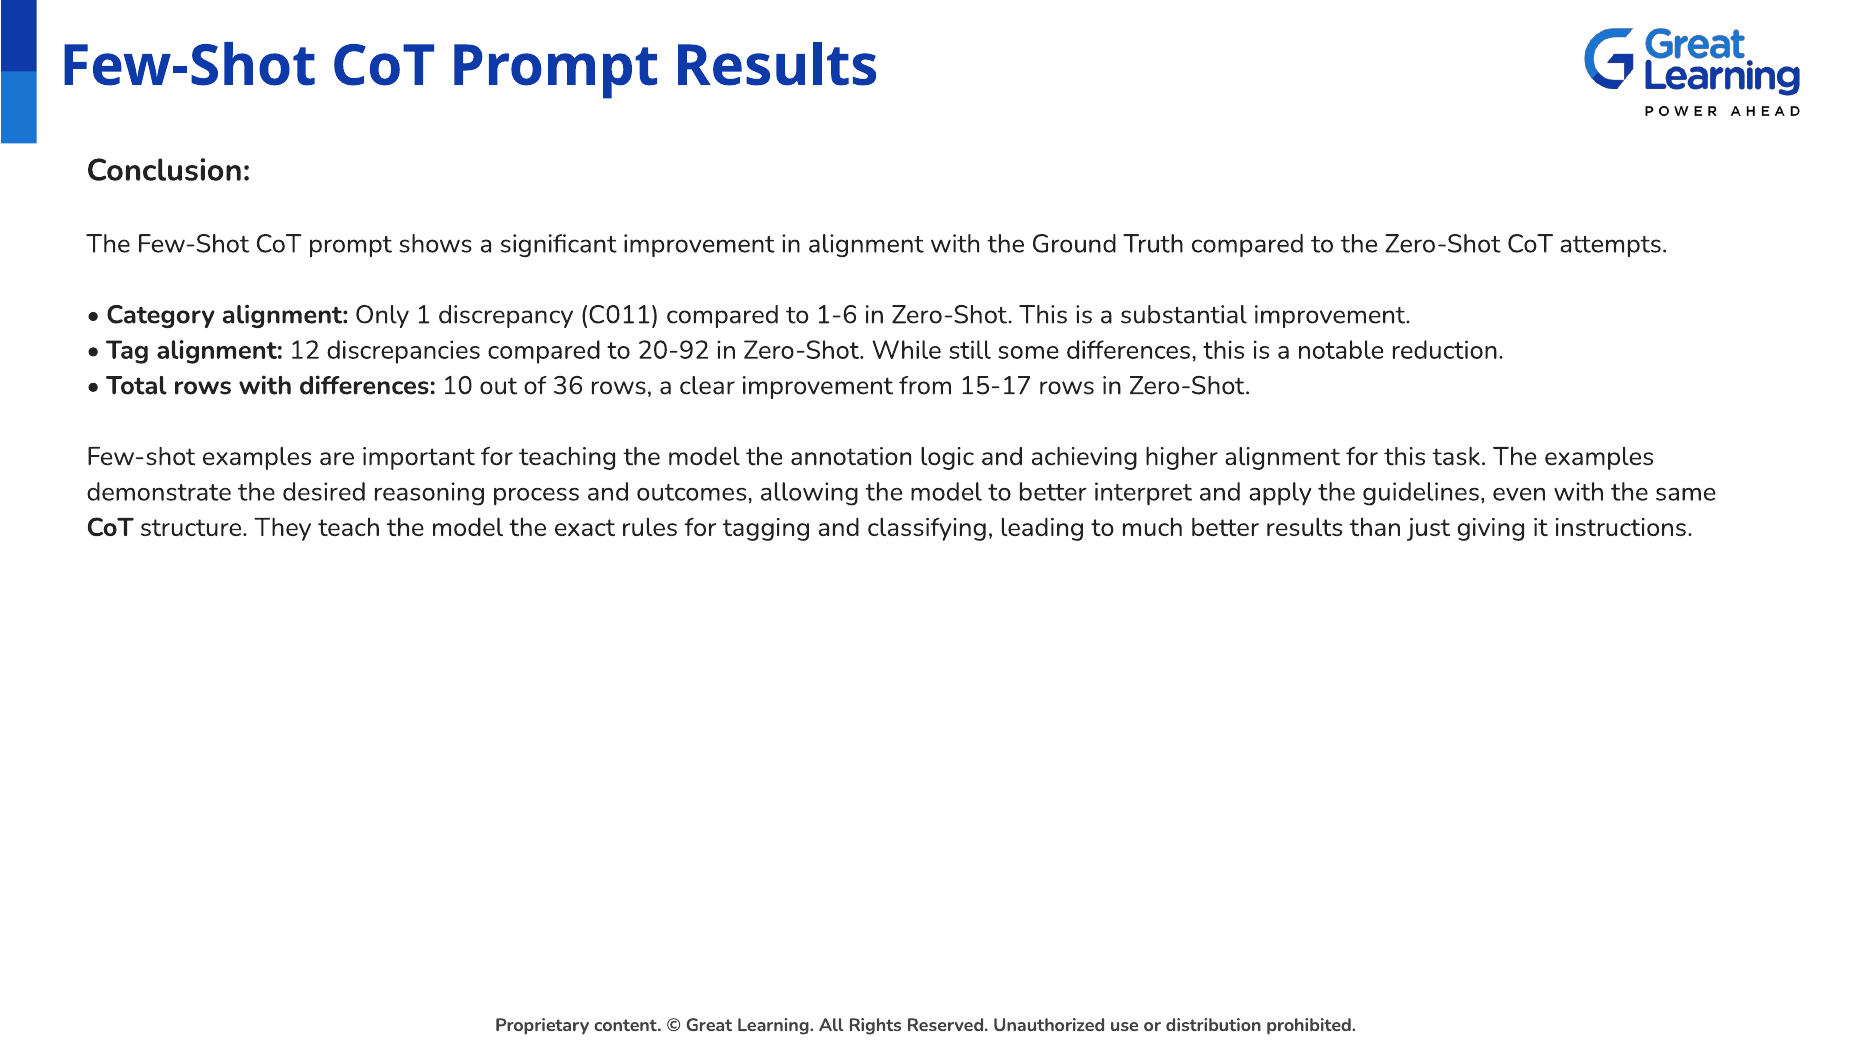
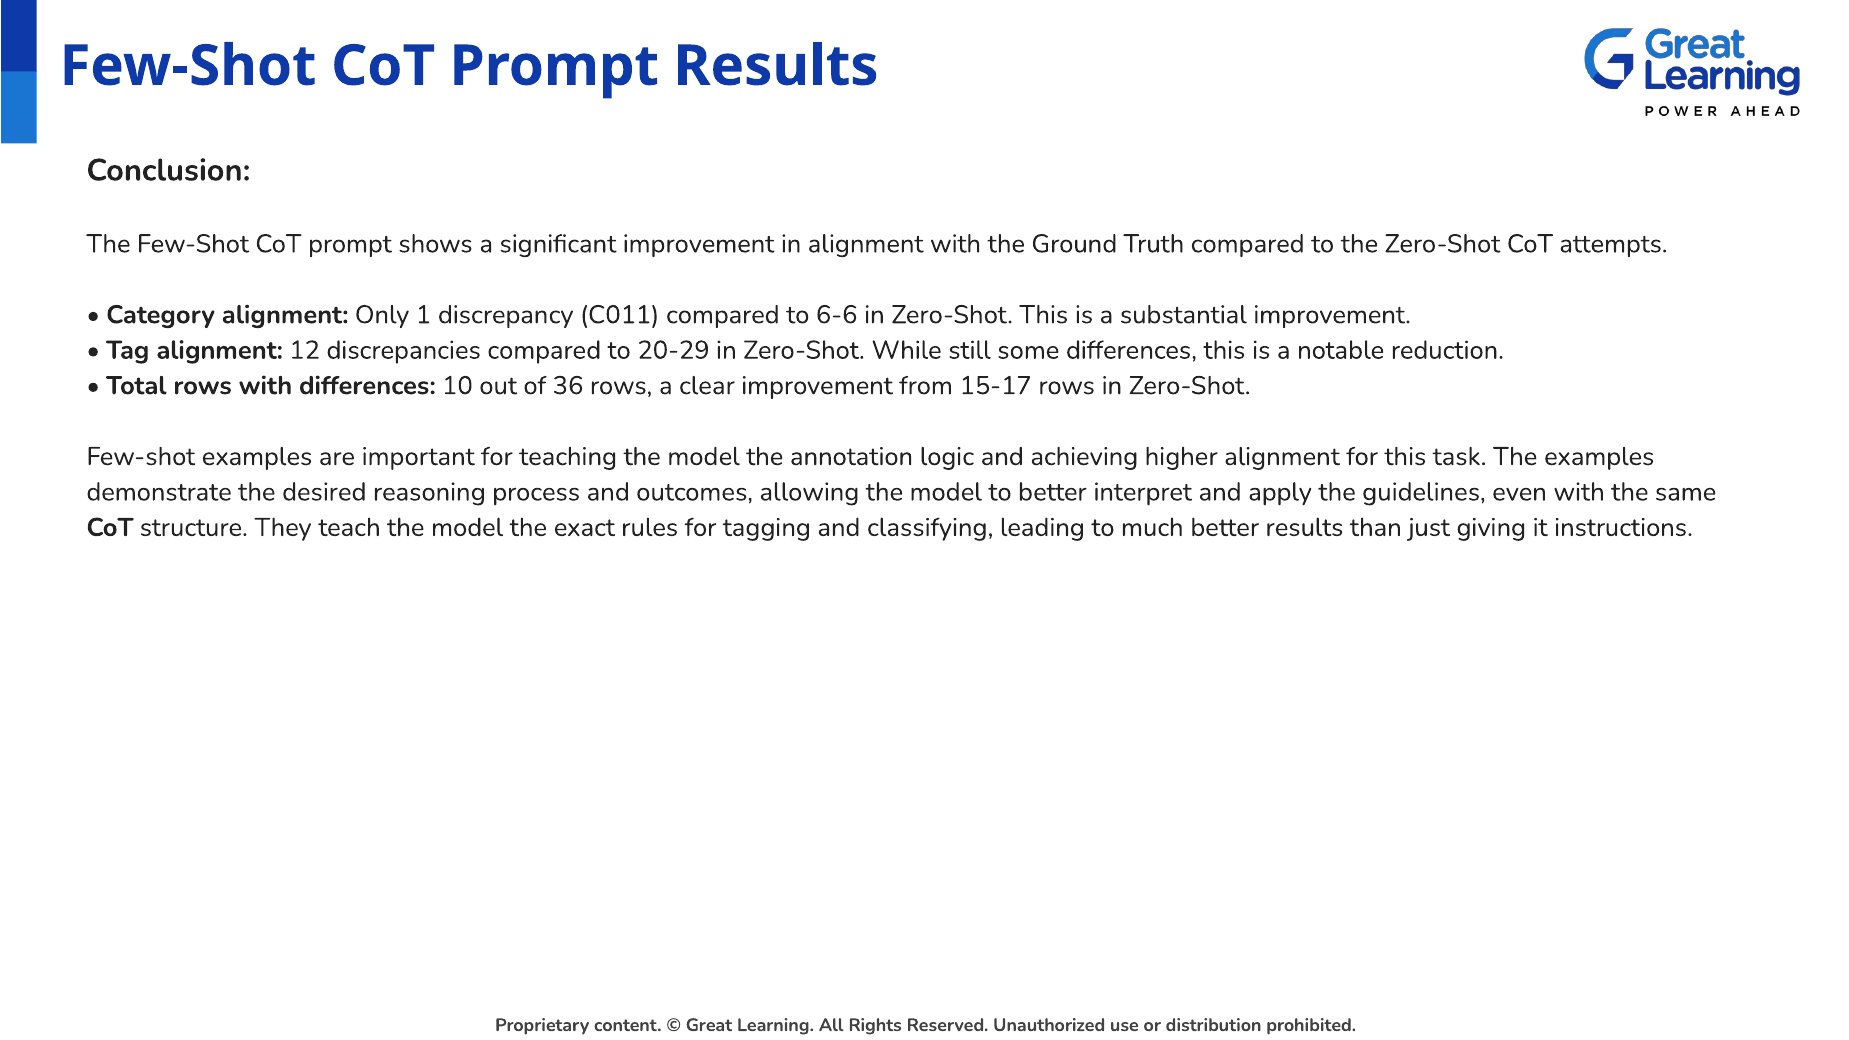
1-6: 1-6 -> 6-6
20-92: 20-92 -> 20-29
